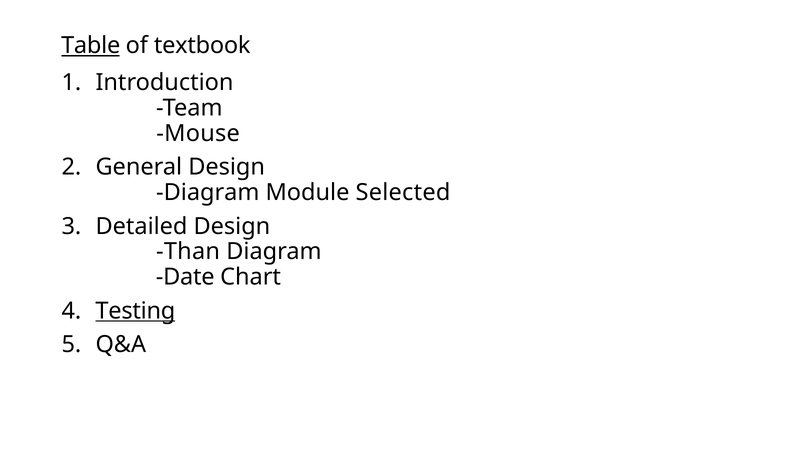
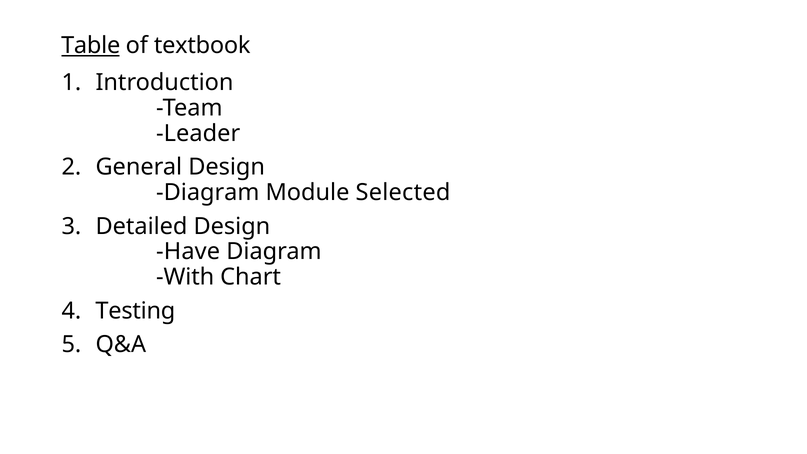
Mouse: Mouse -> Leader
Than: Than -> Have
Date: Date -> With
Testing underline: present -> none
